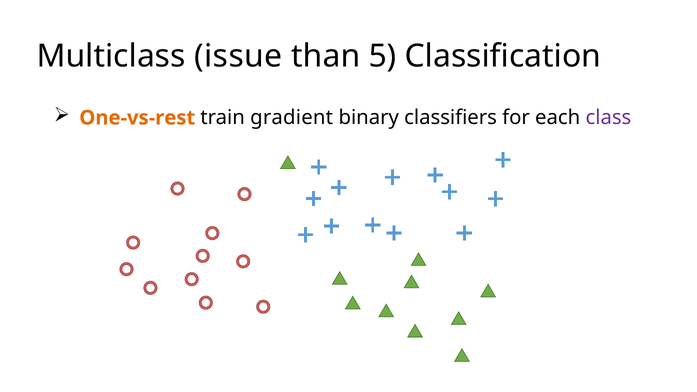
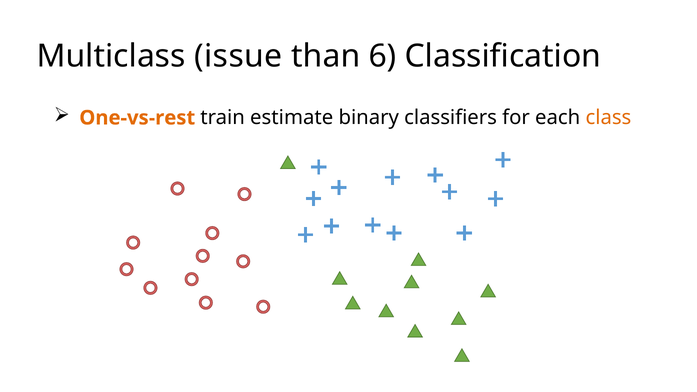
5: 5 -> 6
gradient: gradient -> estimate
class colour: purple -> orange
